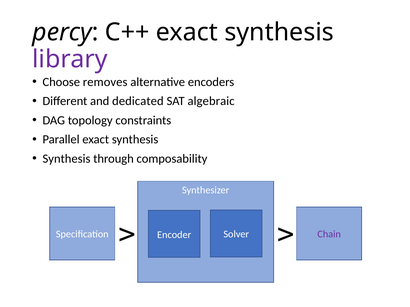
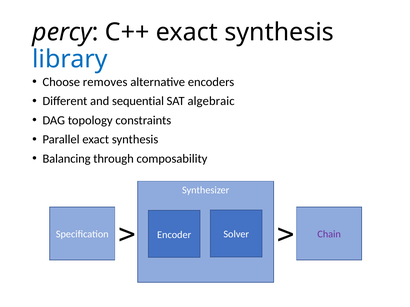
library colour: purple -> blue
dedicated: dedicated -> sequential
Synthesis at (66, 159): Synthesis -> Balancing
